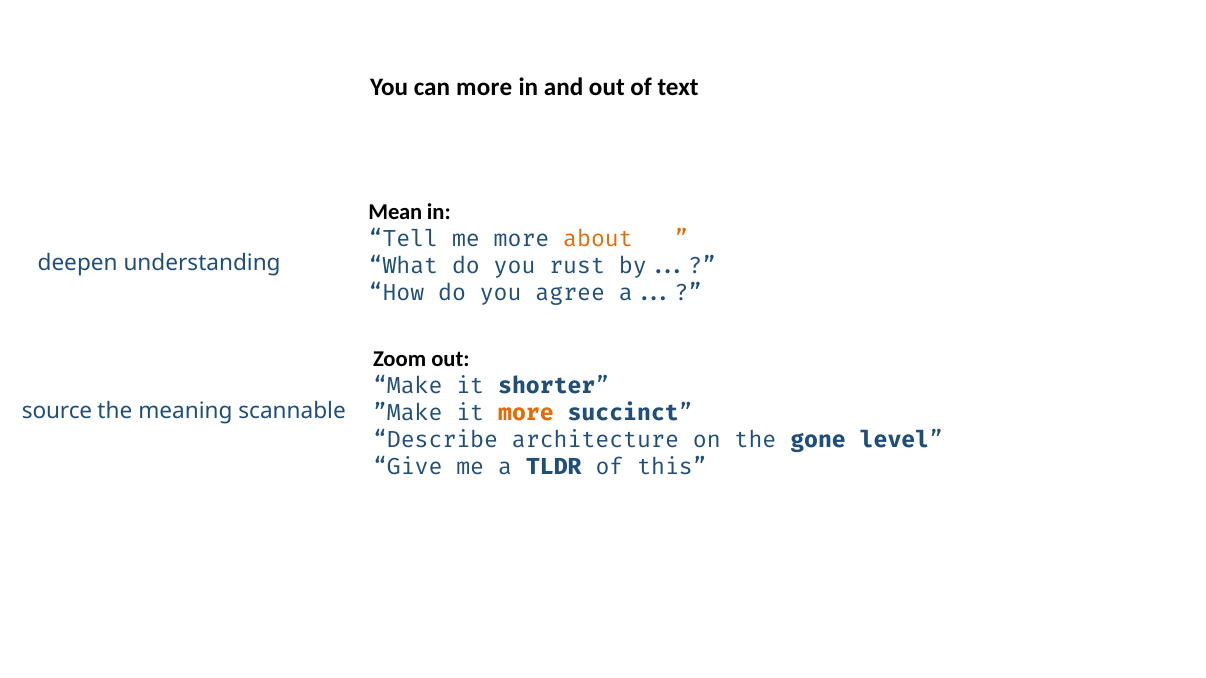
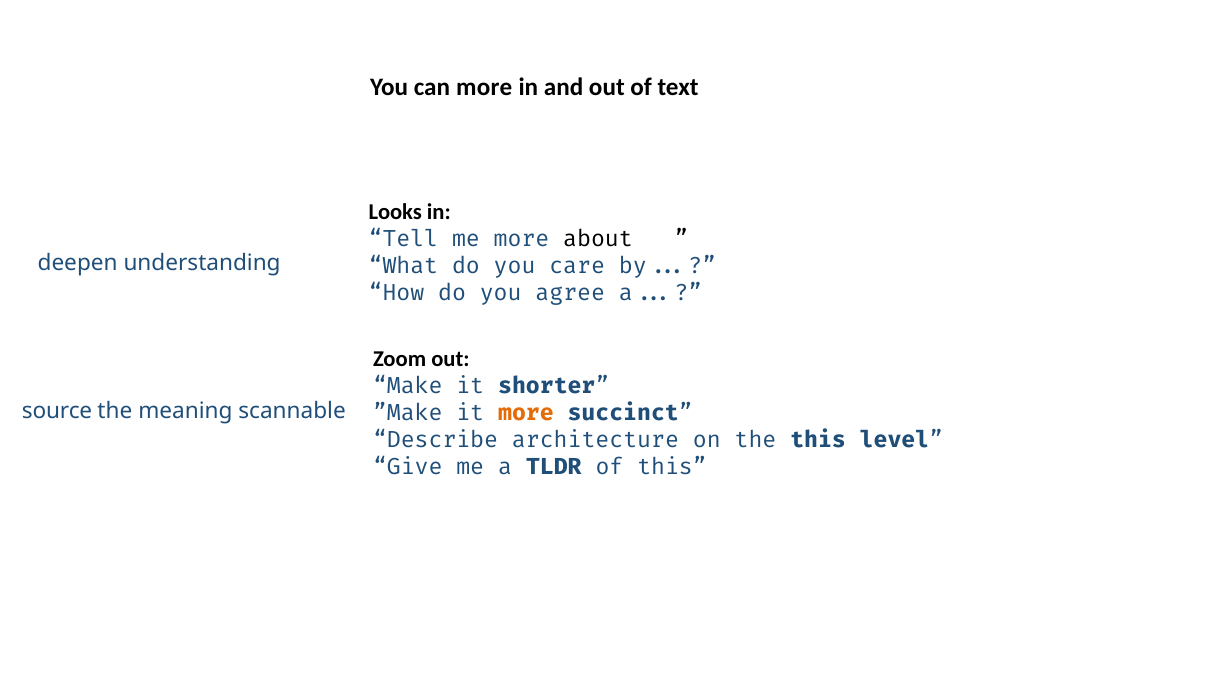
Mean: Mean -> Looks
about colour: orange -> black
rust: rust -> care
the gone: gone -> this
